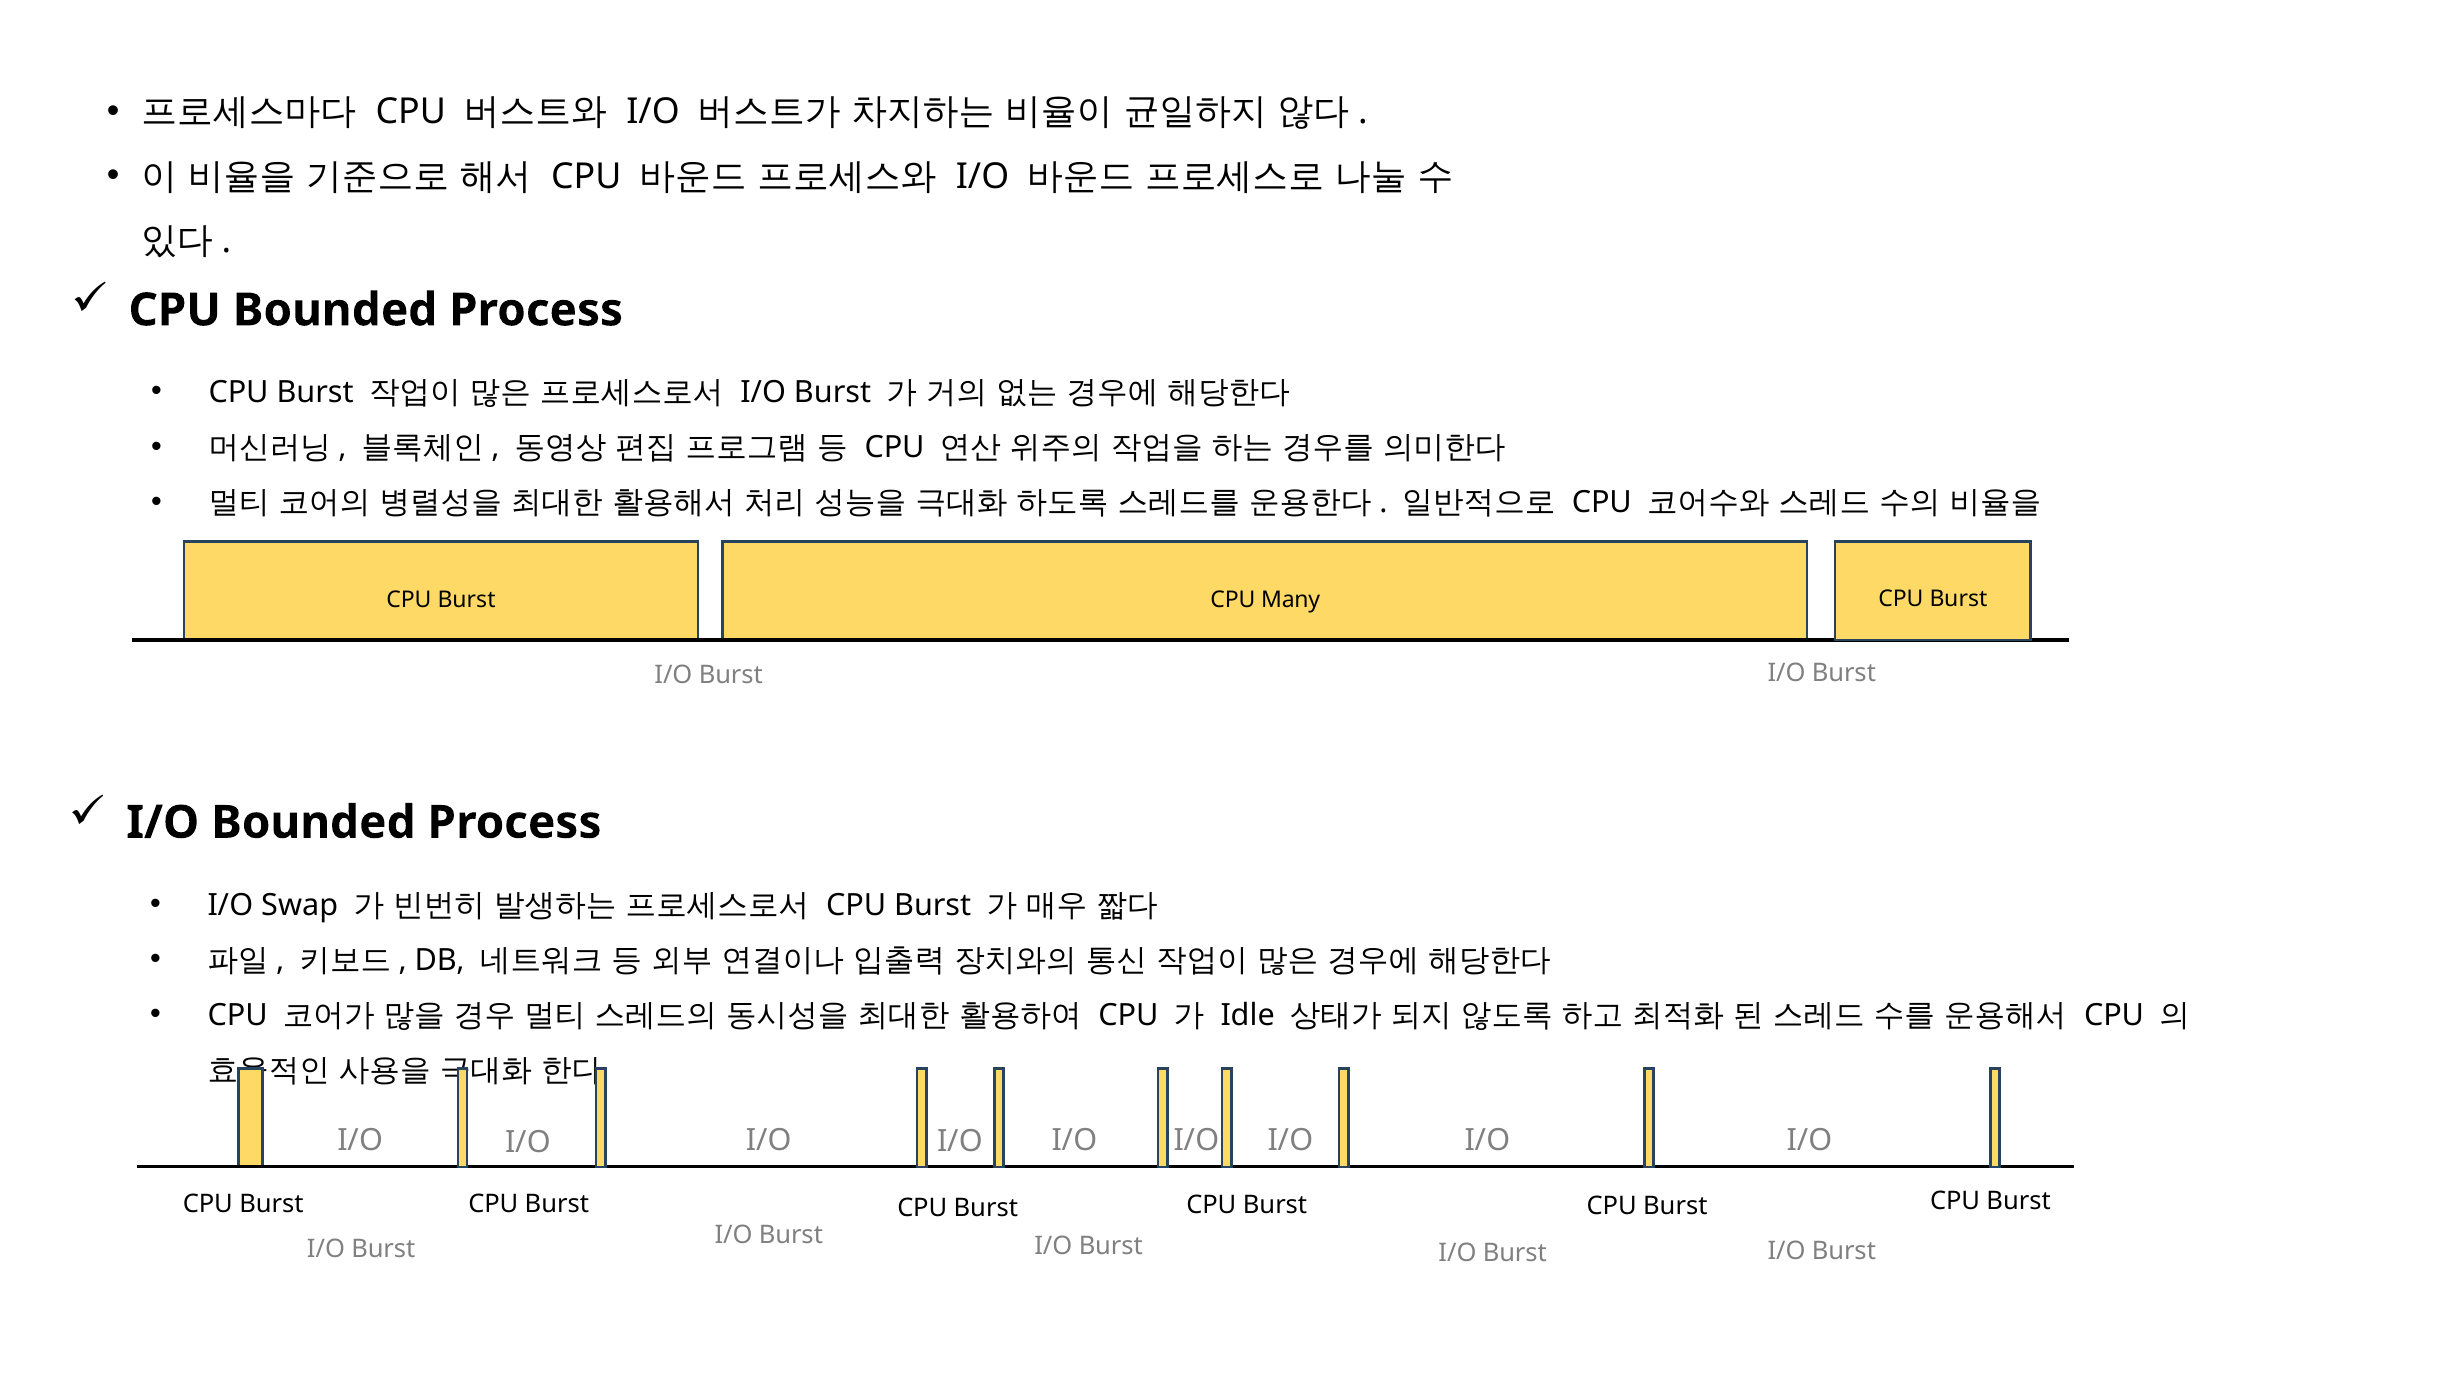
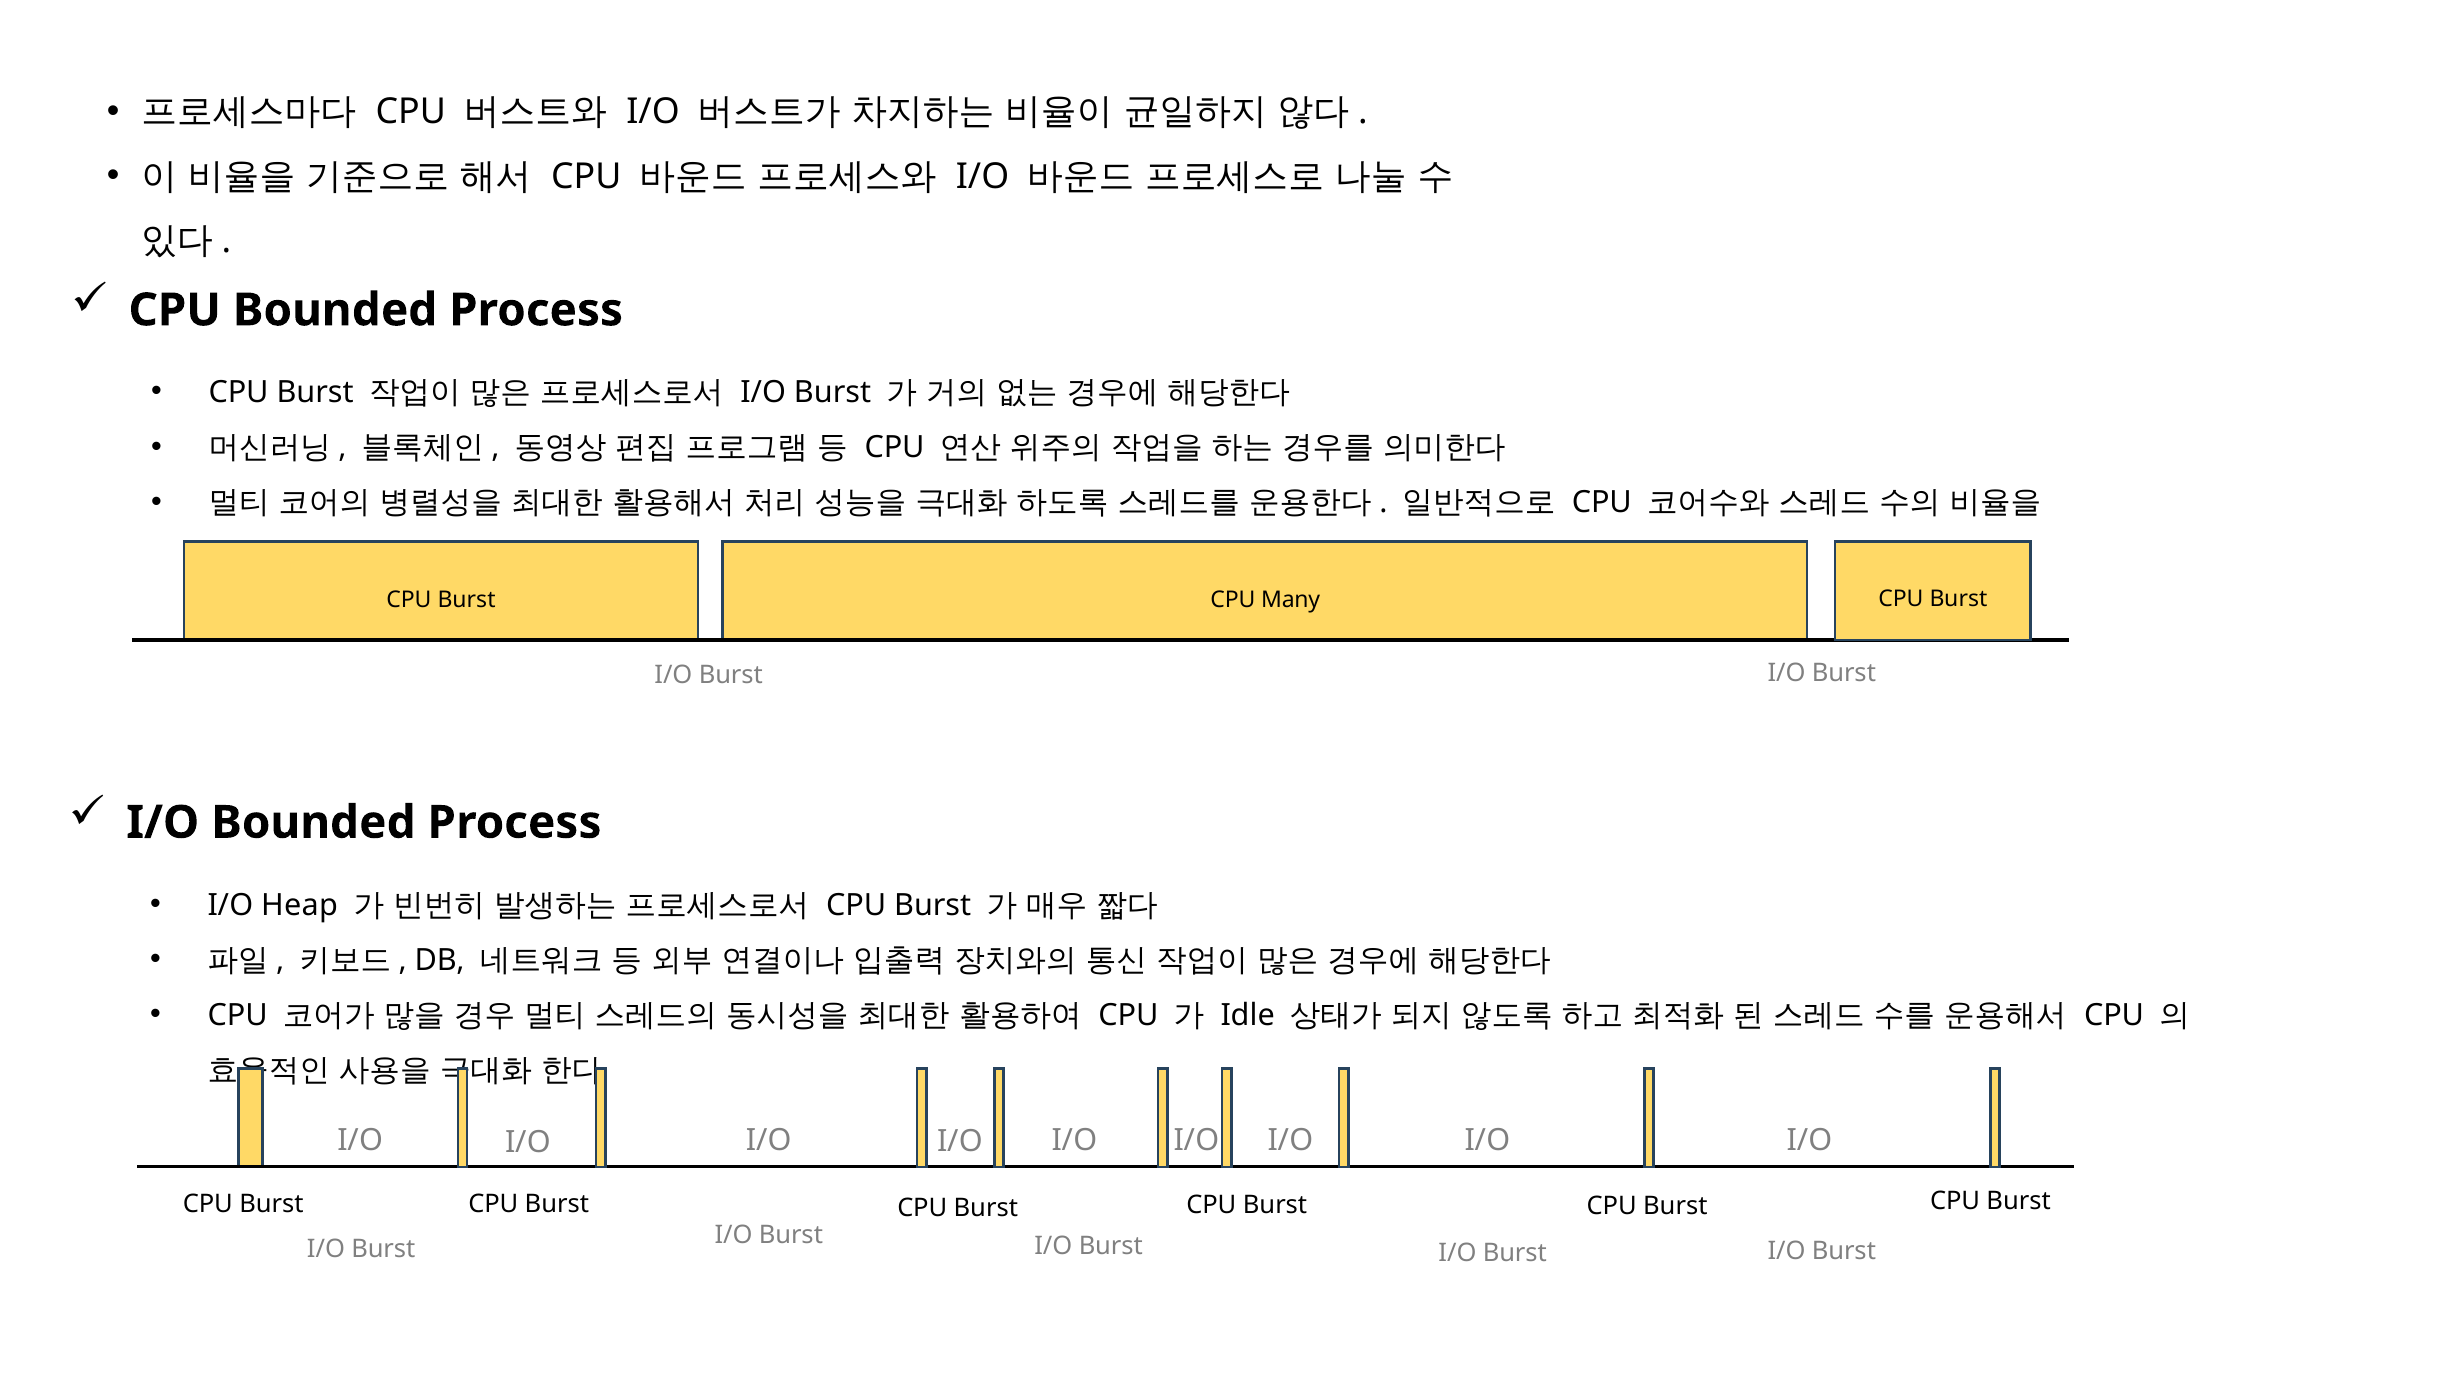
Swap: Swap -> Heap
